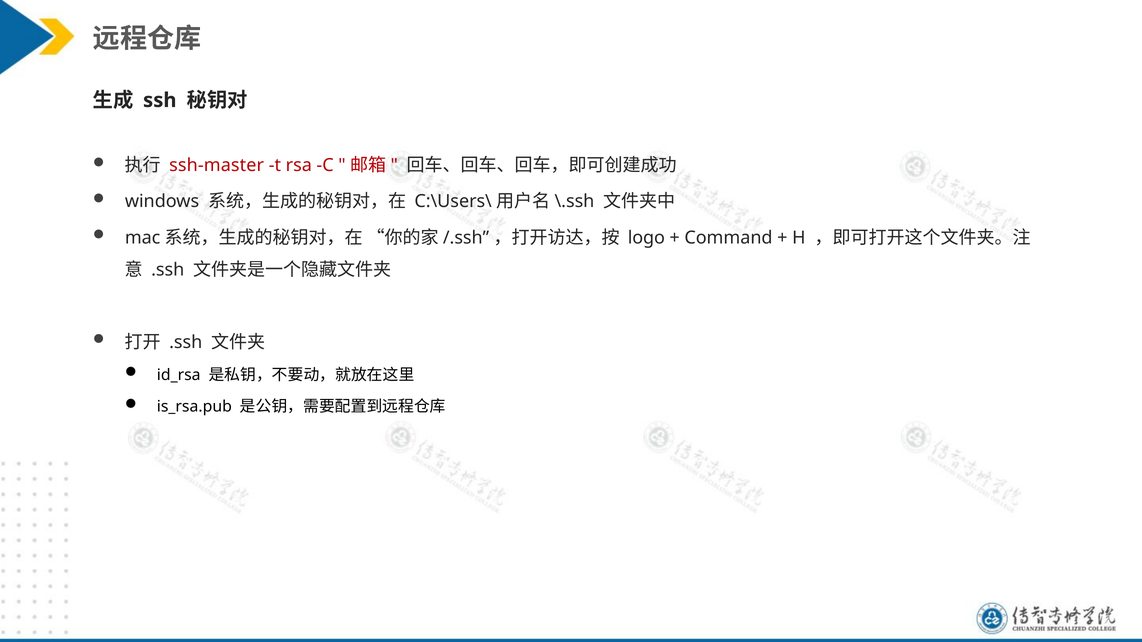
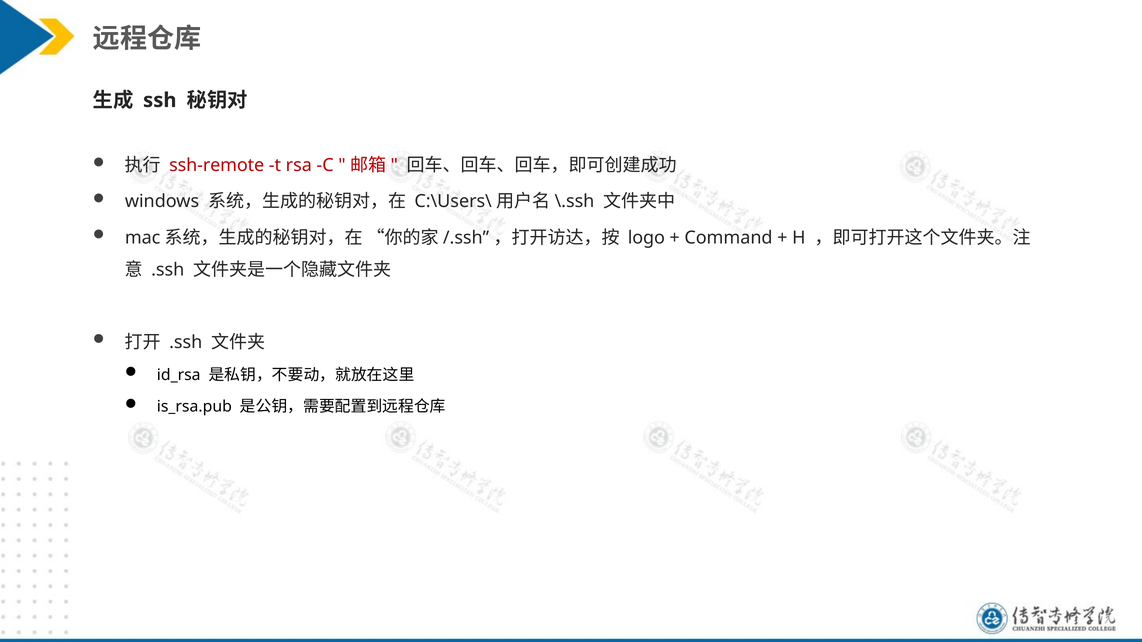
ssh-master: ssh-master -> ssh-remote
